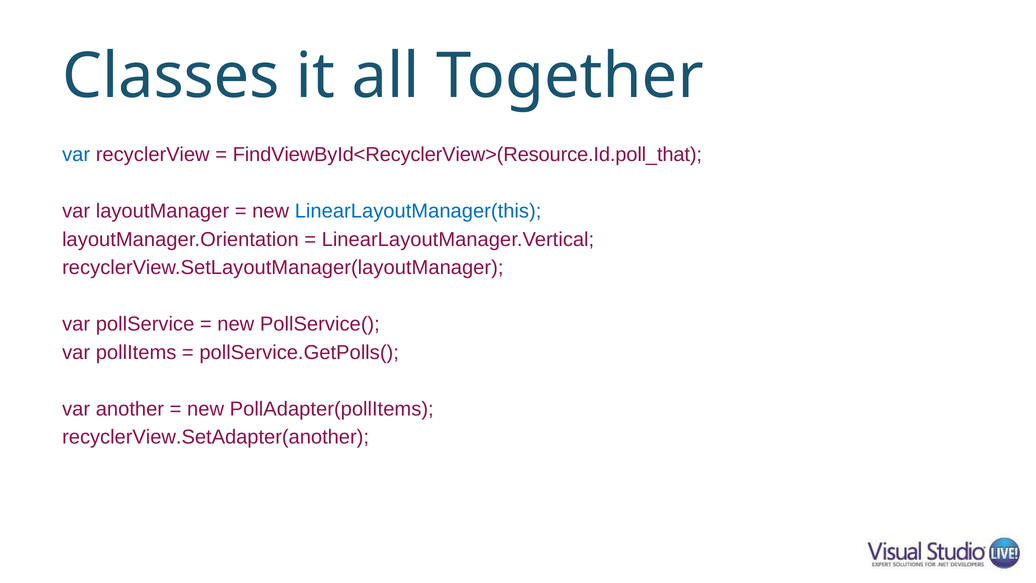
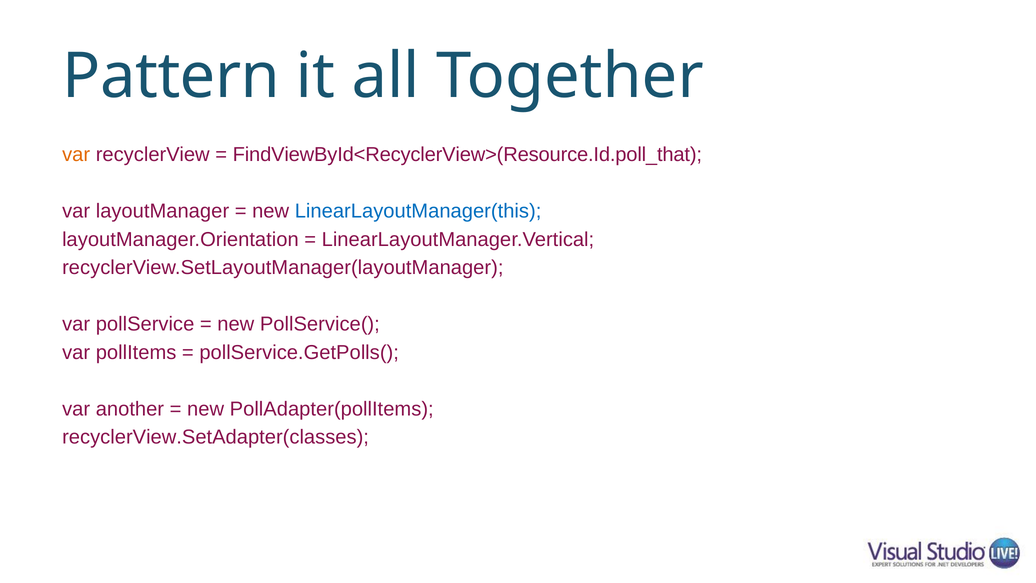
Classes: Classes -> Pattern
var at (76, 155) colour: blue -> orange
recyclerView.SetAdapter(another: recyclerView.SetAdapter(another -> recyclerView.SetAdapter(classes
